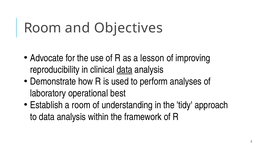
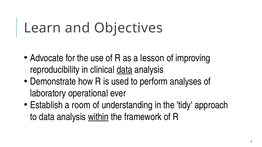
Room at (43, 28): Room -> Learn
best: best -> ever
within underline: none -> present
